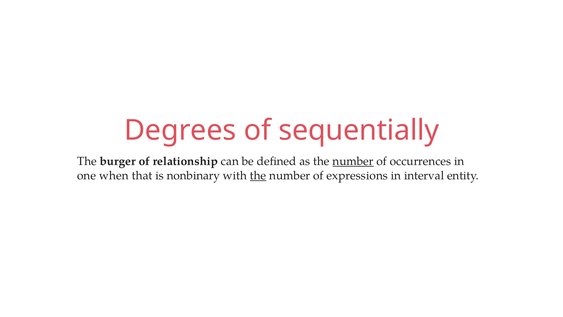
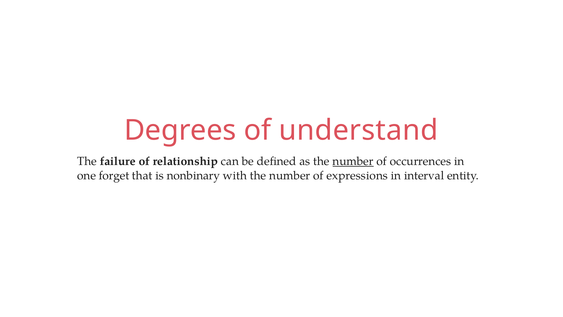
sequentially: sequentially -> understand
burger: burger -> failure
when: when -> forget
the at (258, 175) underline: present -> none
